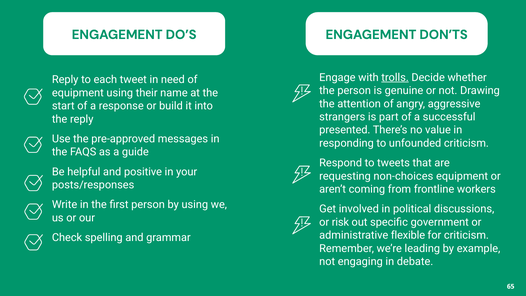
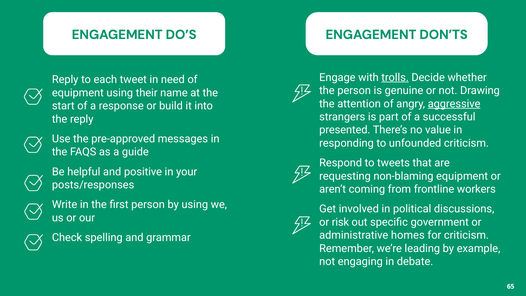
aggressive underline: none -> present
non-choices: non-choices -> non-blaming
flexible: flexible -> homes
